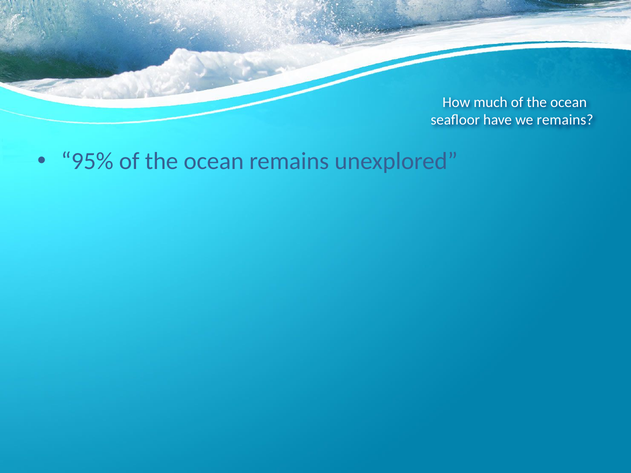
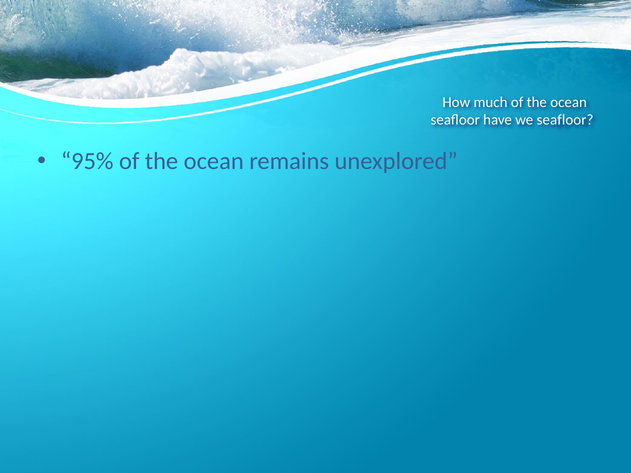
we remains: remains -> seafloor
